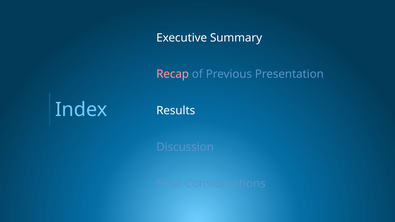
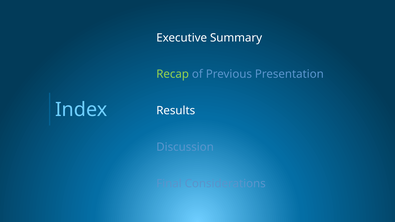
Recap colour: pink -> light green
